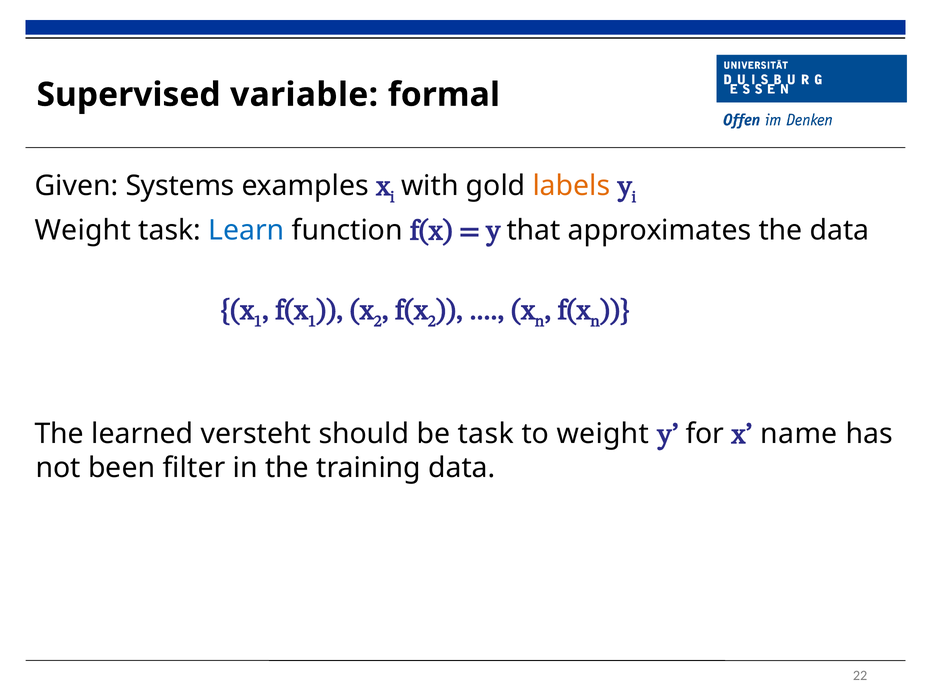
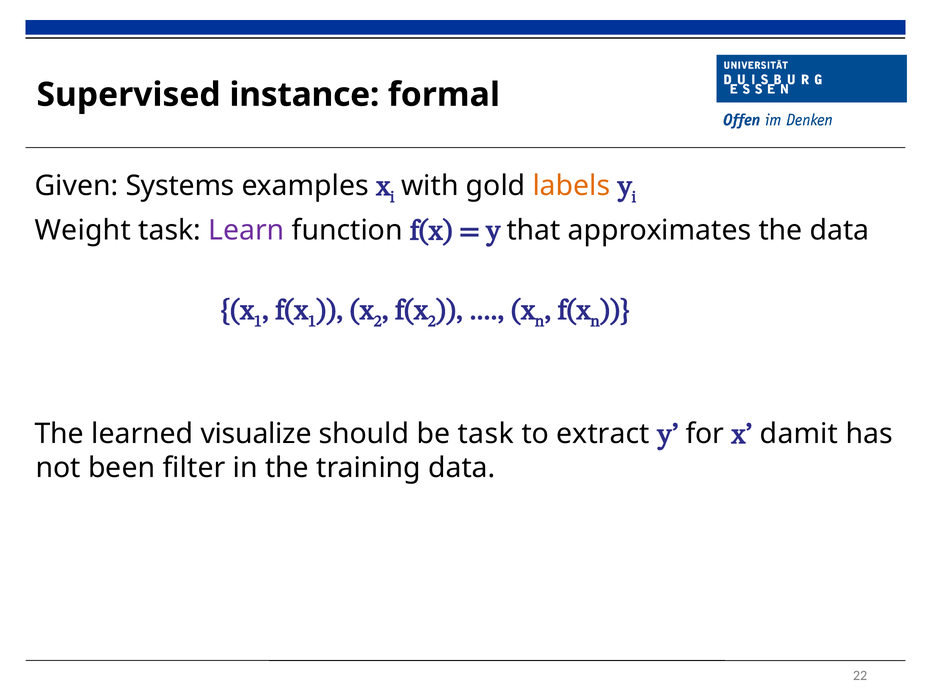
variable: variable -> instance
Learn colour: blue -> purple
versteht: versteht -> visualize
to weight: weight -> extract
name: name -> damit
